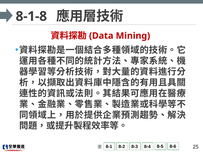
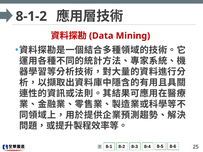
8-1-8: 8-1-8 -> 8-1-2
